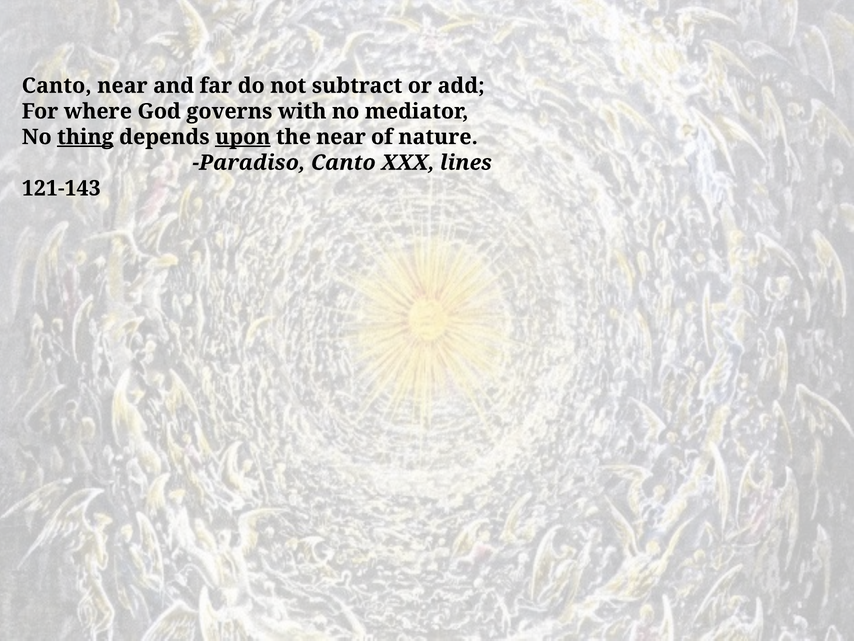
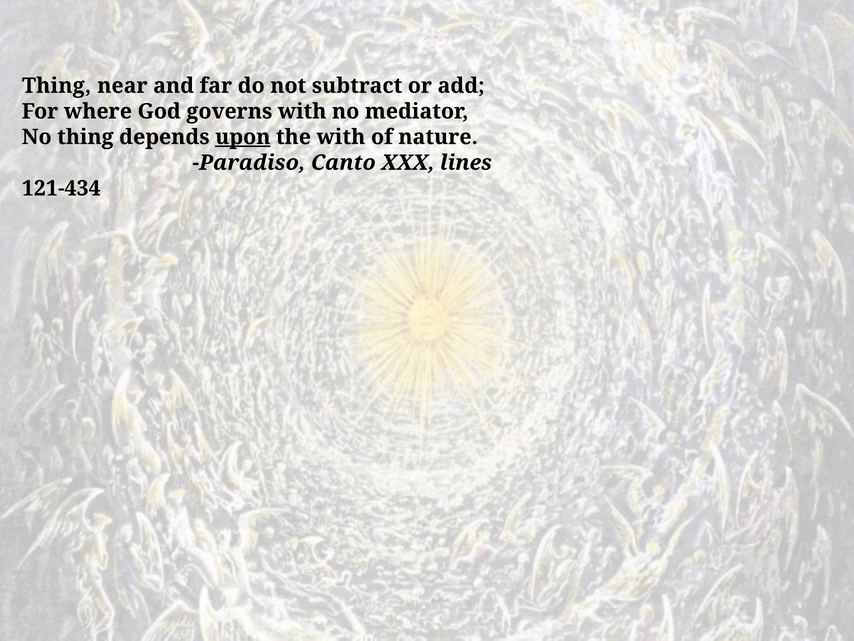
Canto at (57, 86): Canto -> Thing
thing at (85, 137) underline: present -> none
the near: near -> with
121-143: 121-143 -> 121-434
